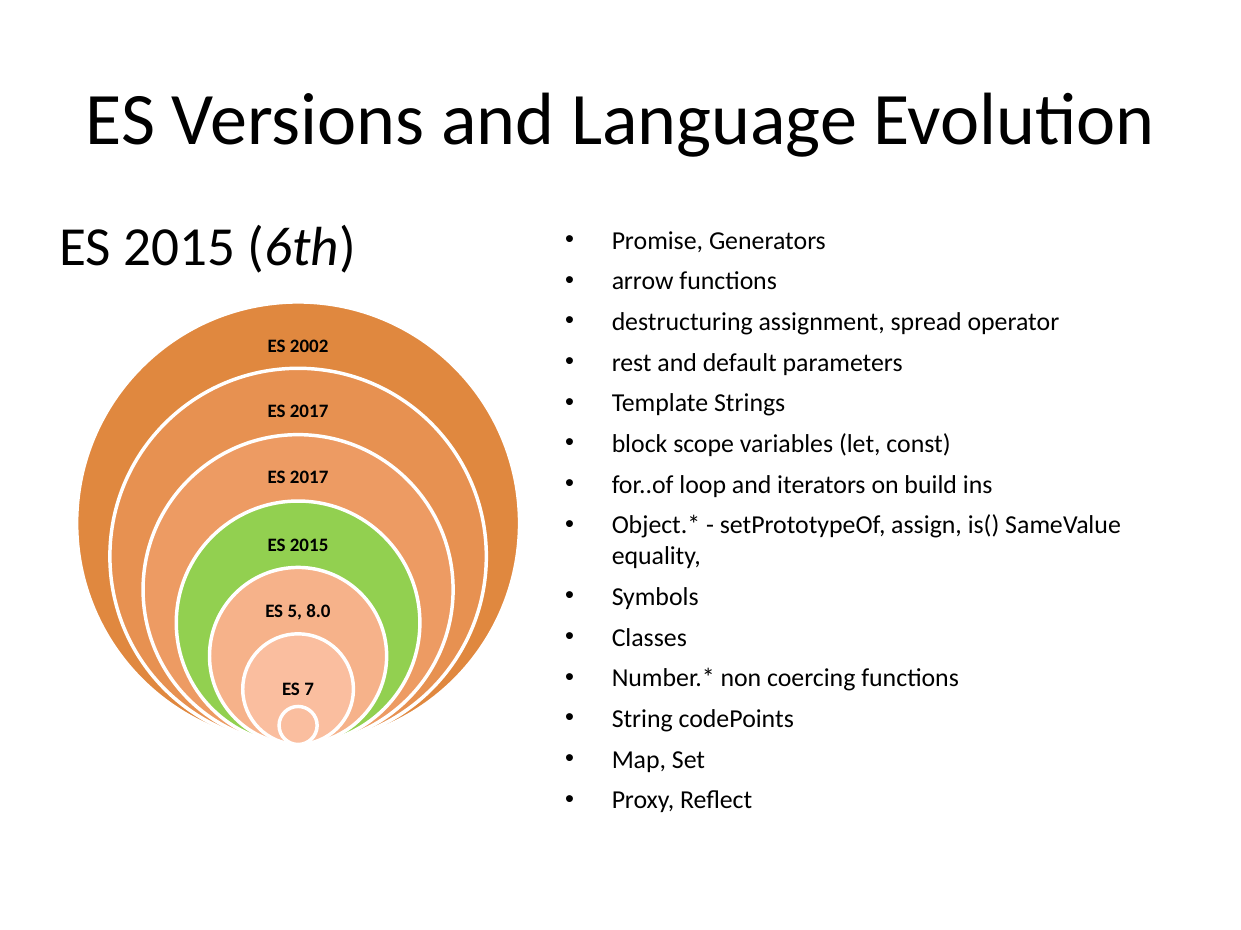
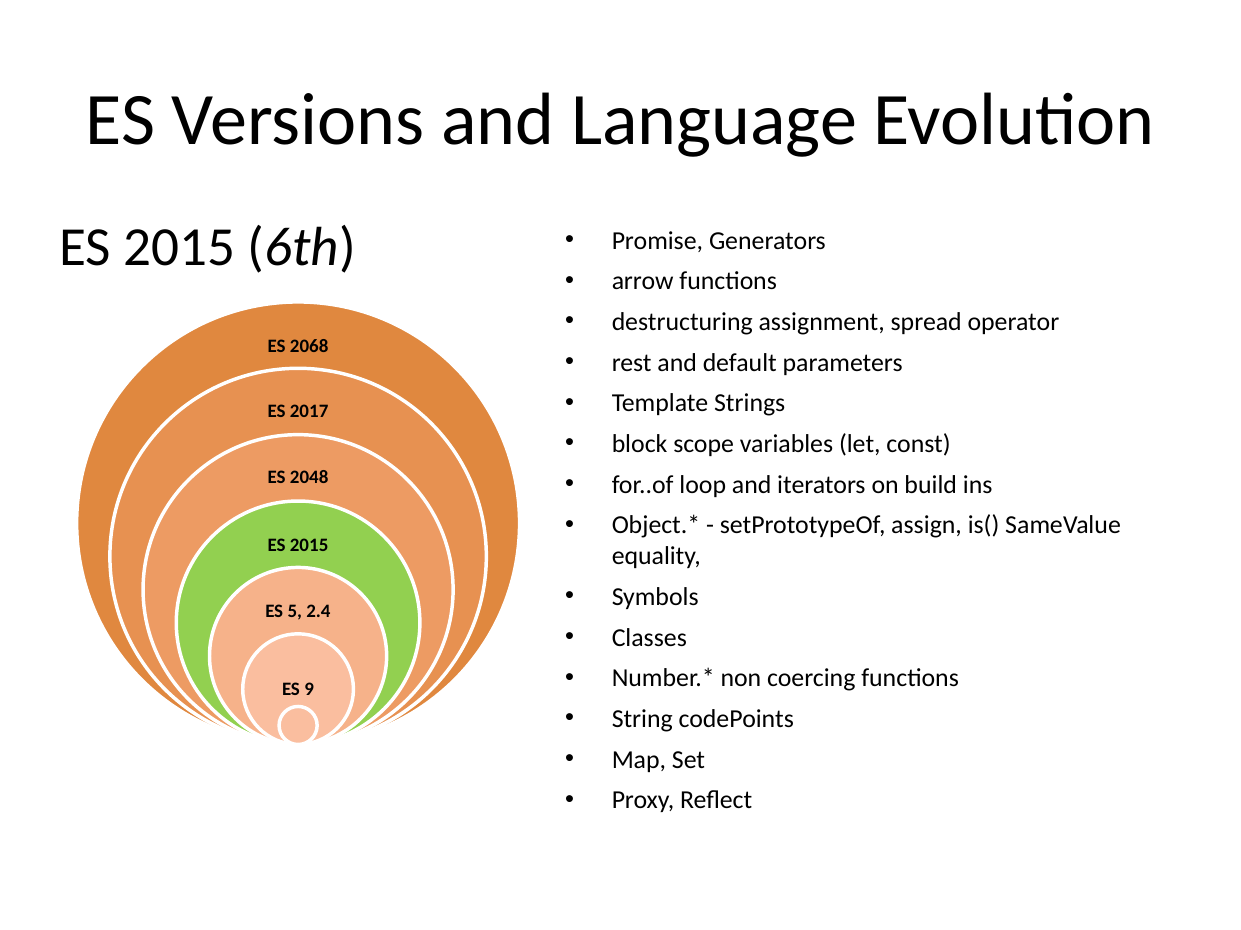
2002: 2002 -> 2068
2017 at (309, 478): 2017 -> 2048
8.0: 8.0 -> 2.4
7: 7 -> 9
